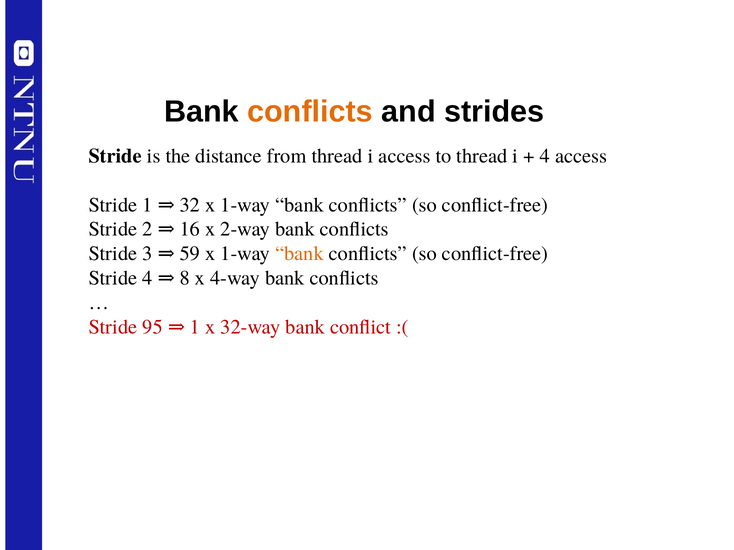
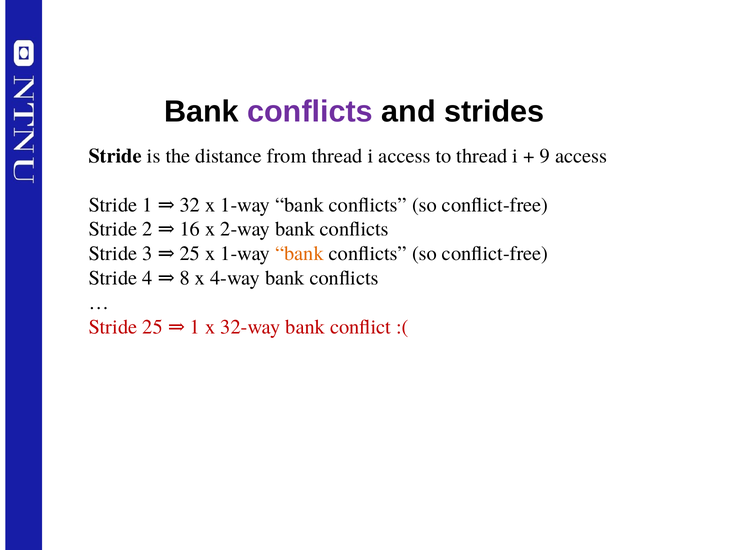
conflicts at (310, 112) colour: orange -> purple
4 at (545, 156): 4 -> 9
3 59: 59 -> 25
Stride 95: 95 -> 25
